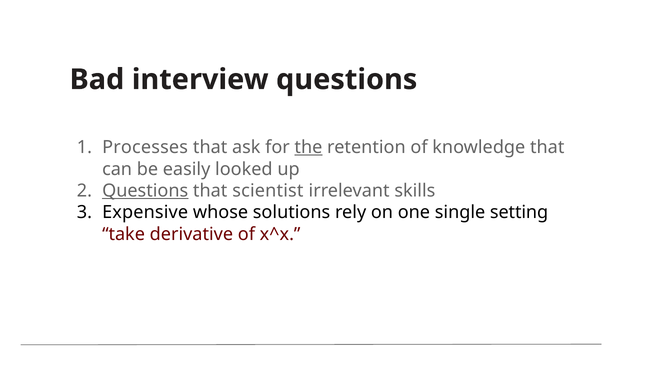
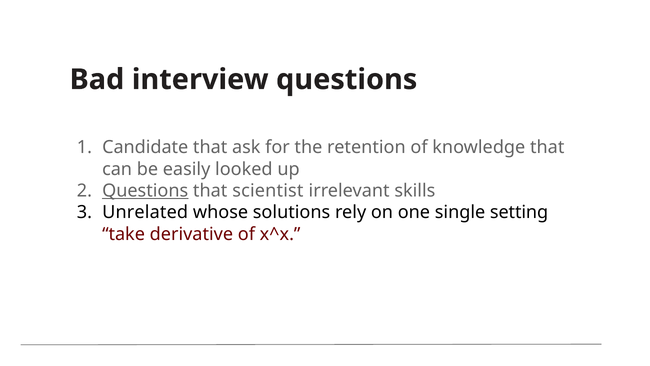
Processes: Processes -> Candidate
the underline: present -> none
Expensive: Expensive -> Unrelated
